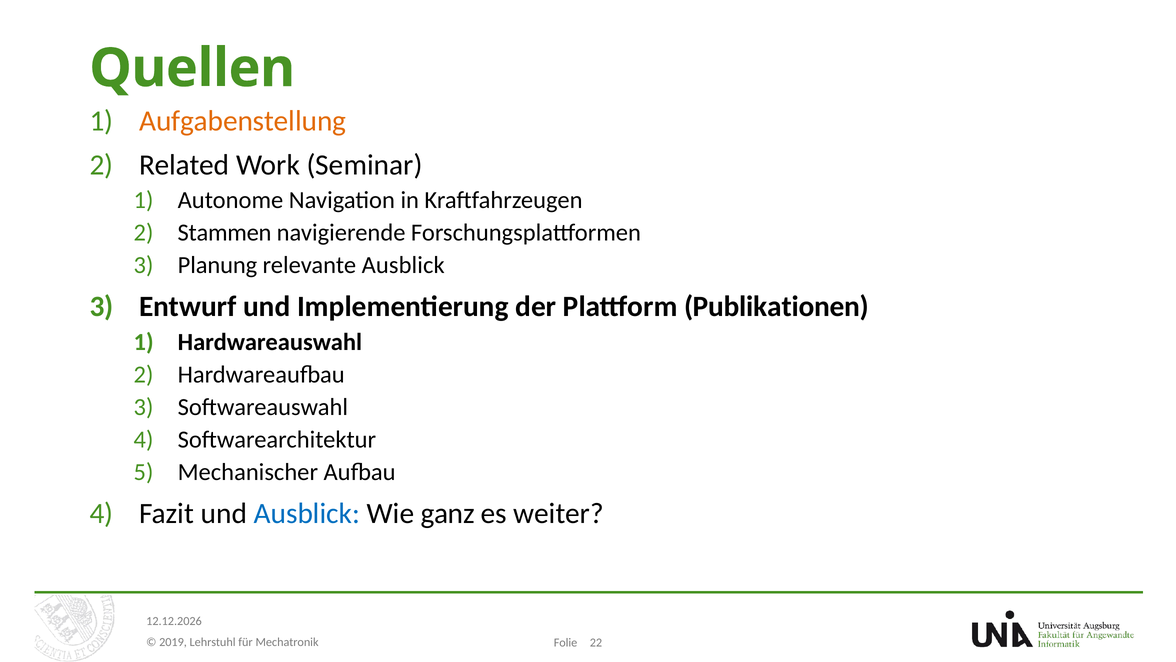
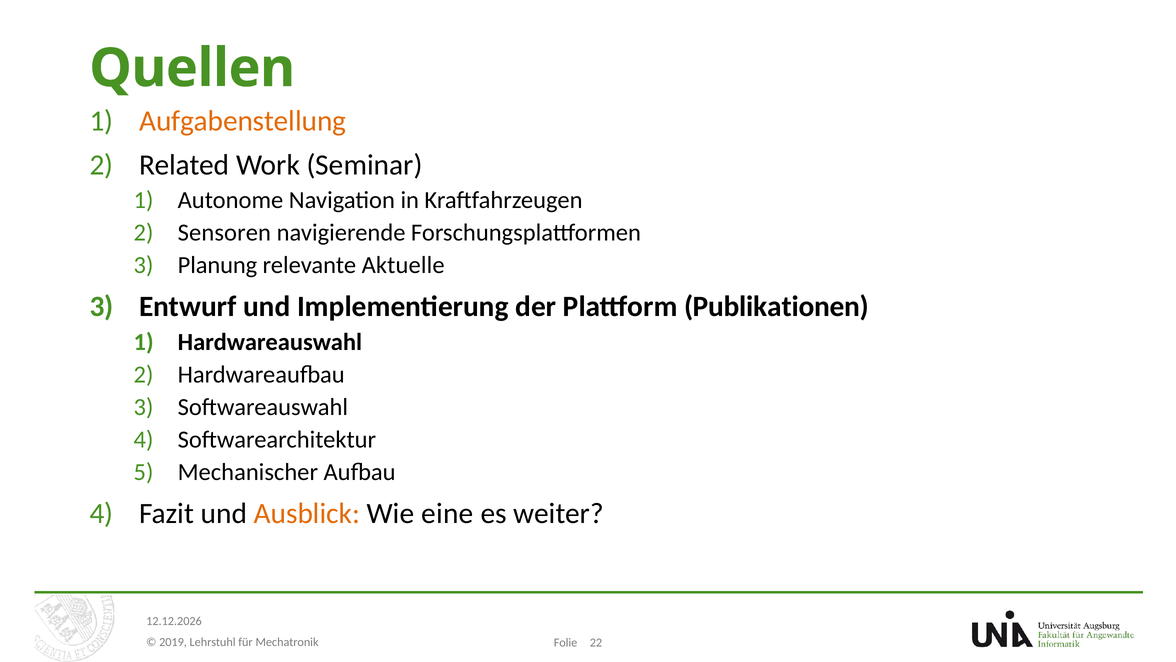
Stammen: Stammen -> Sensoren
relevante Ausblick: Ausblick -> Aktuelle
Ausblick at (307, 513) colour: blue -> orange
ganz: ganz -> eine
